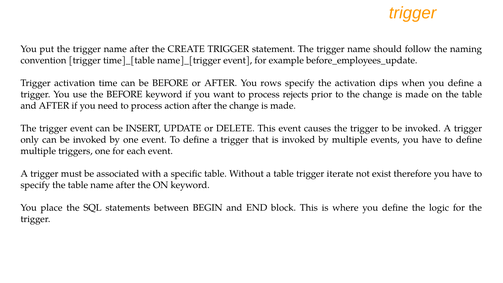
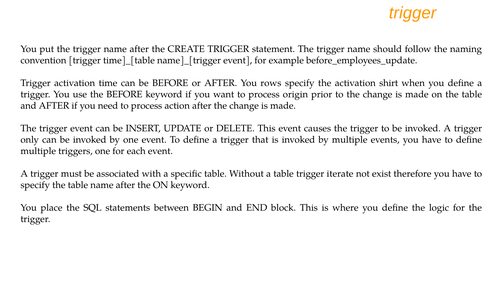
dips: dips -> shirt
rejects: rejects -> origin
